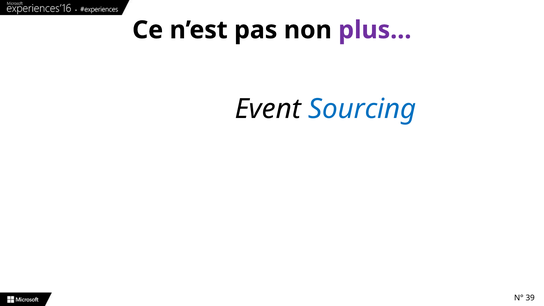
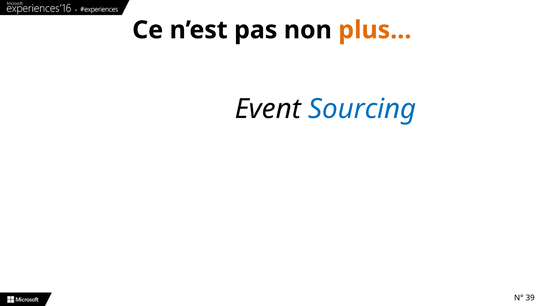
plus… colour: purple -> orange
